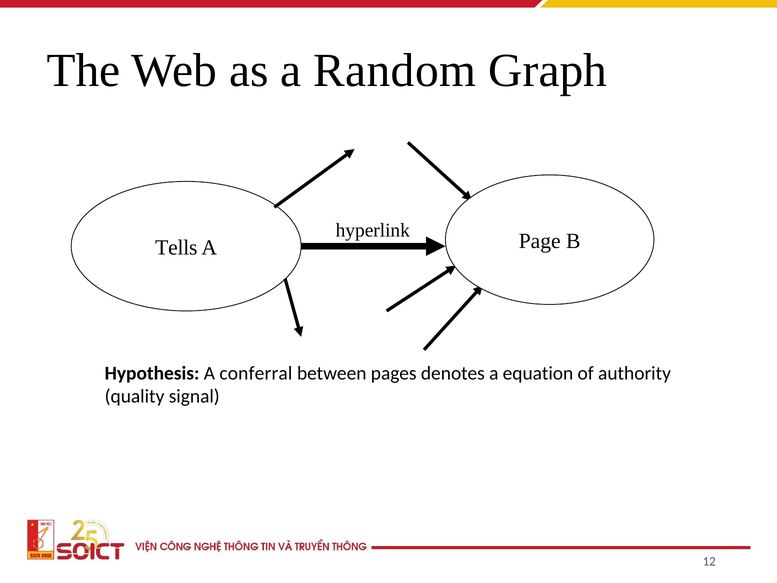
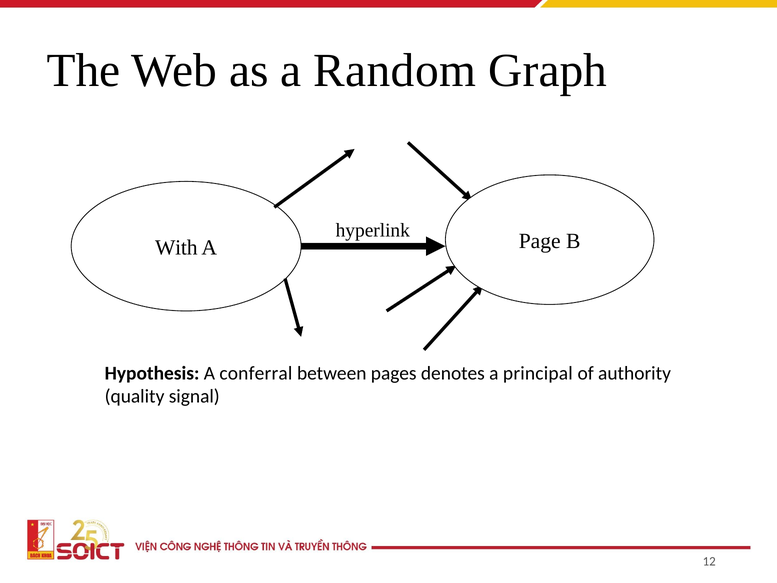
Tells: Tells -> With
equation: equation -> principal
